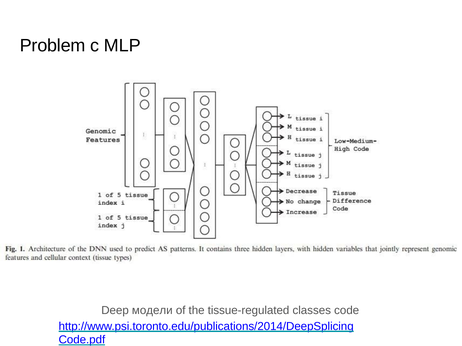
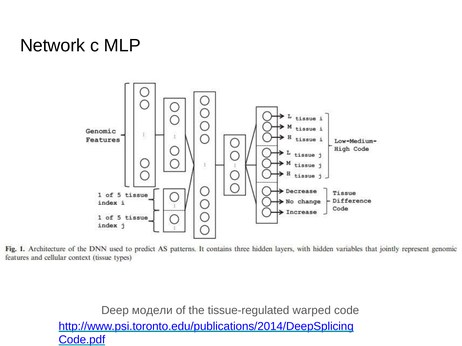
Problem: Problem -> Network
classes: classes -> warped
